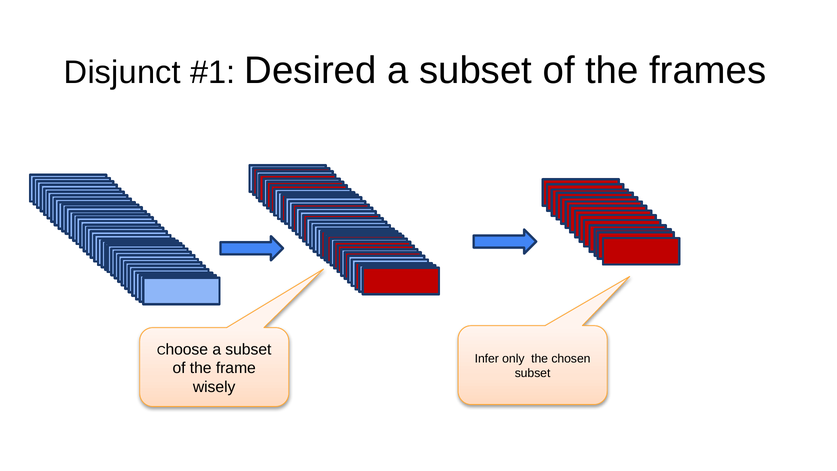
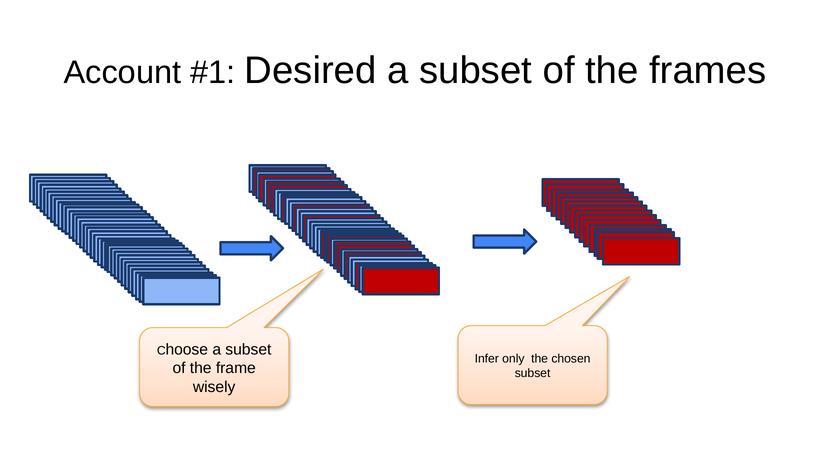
Disjunct: Disjunct -> Account
